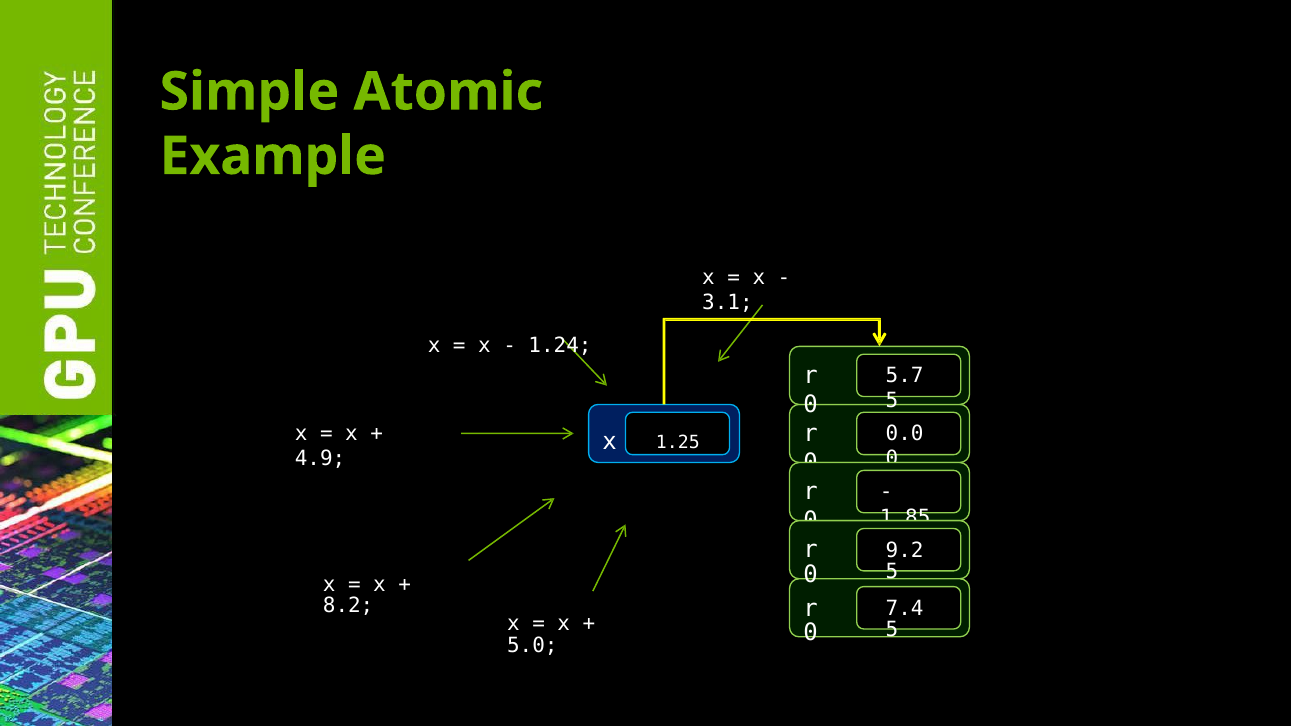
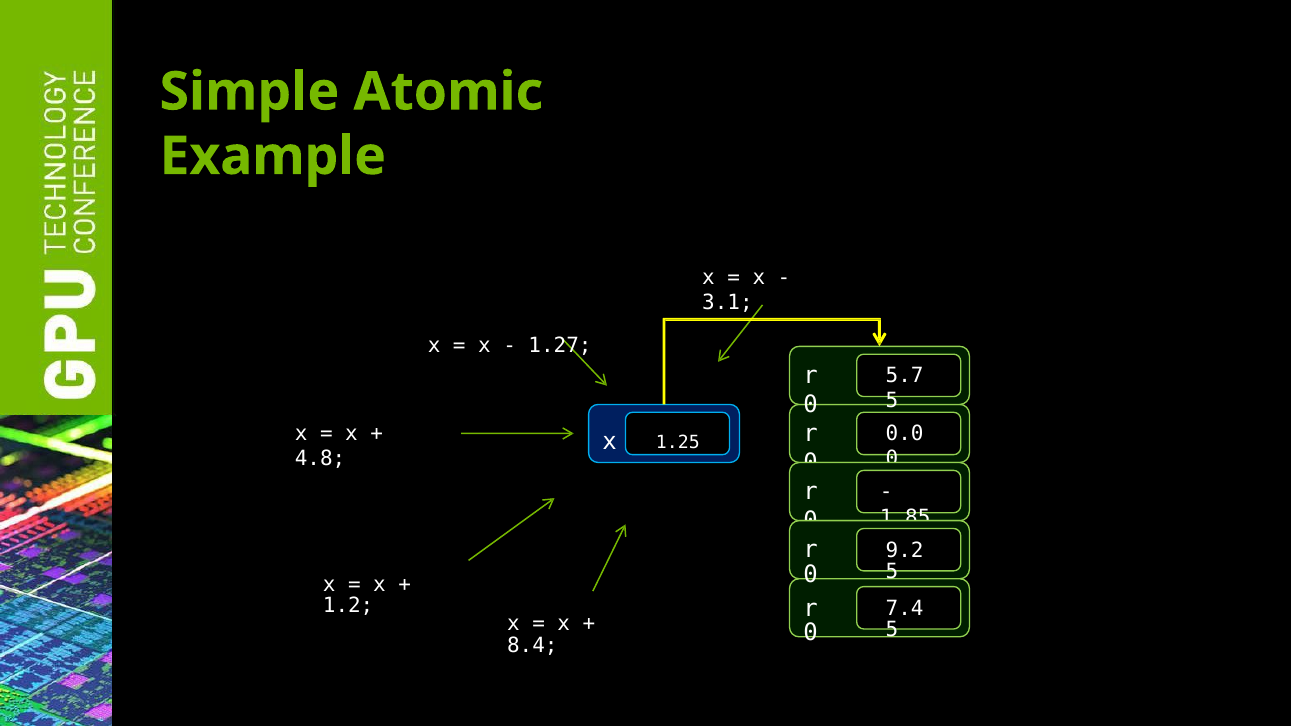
1.24: 1.24 -> 1.27
4.9: 4.9 -> 4.8
8.2: 8.2 -> 1.2
5.0: 5.0 -> 8.4
